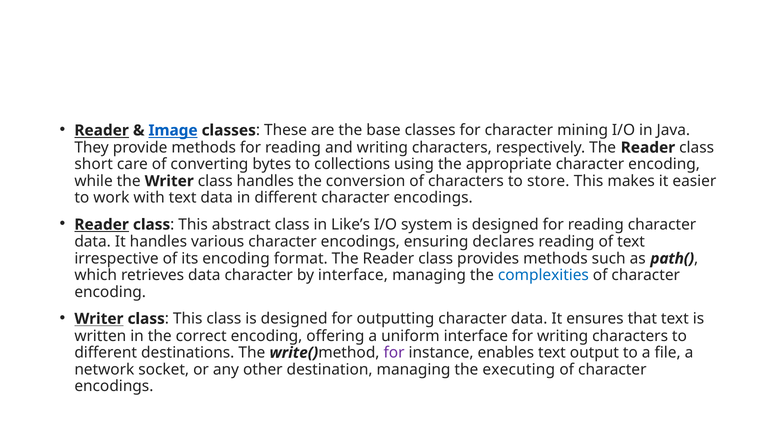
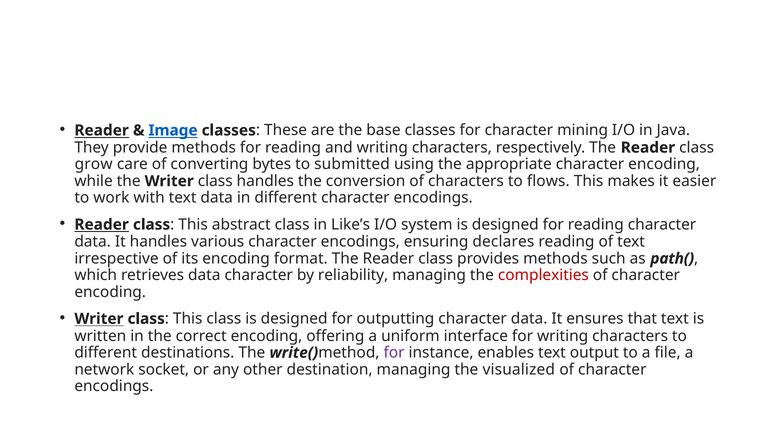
short: short -> grow
collections: collections -> submitted
store: store -> flows
by interface: interface -> reliability
complexities colour: blue -> red
executing: executing -> visualized
